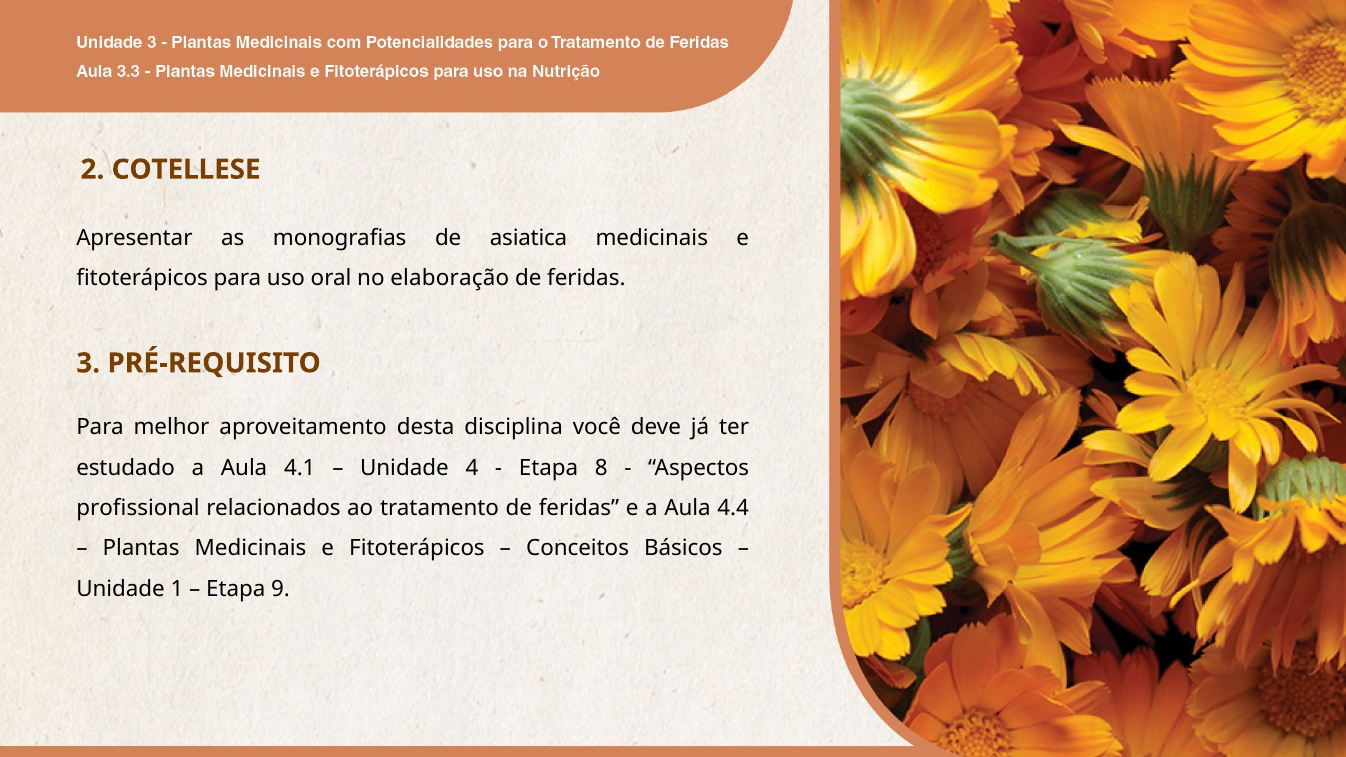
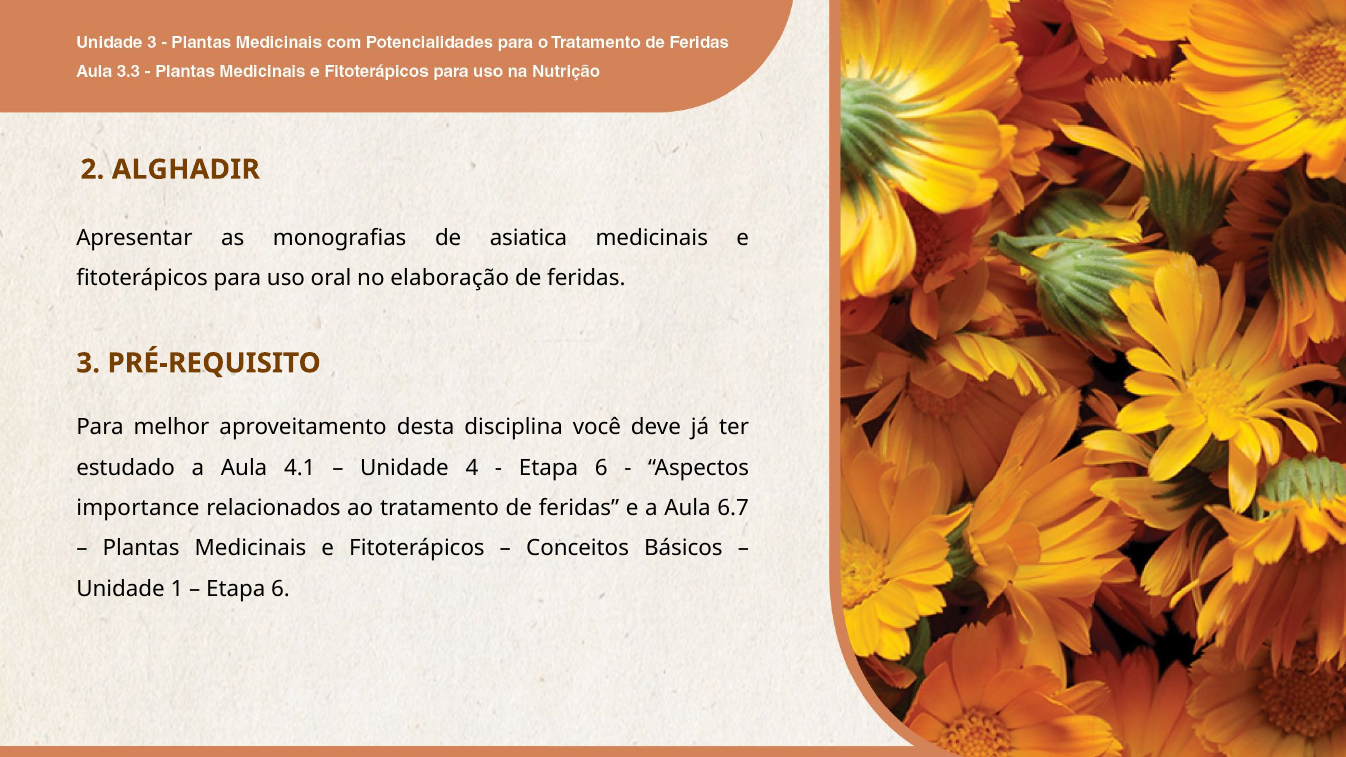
COTELLESE: COTELLESE -> ALGHADIR
8 at (601, 468): 8 -> 6
profissional: profissional -> importance
4.4: 4.4 -> 6.7
9 at (281, 589): 9 -> 6
